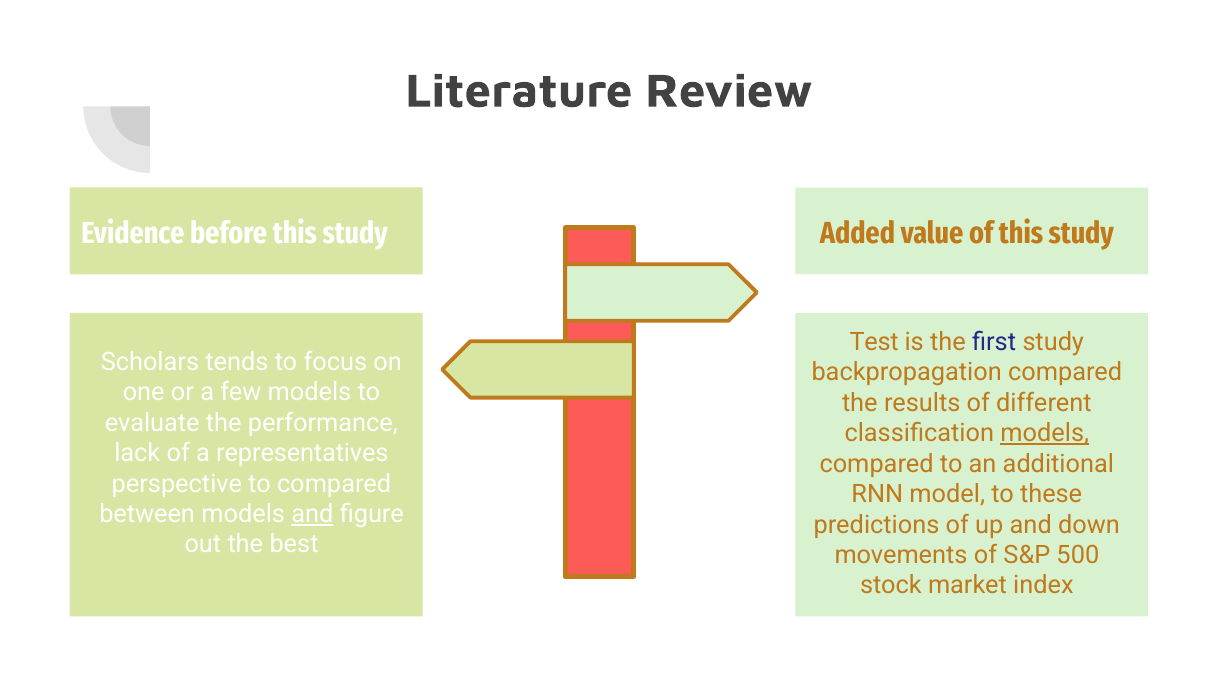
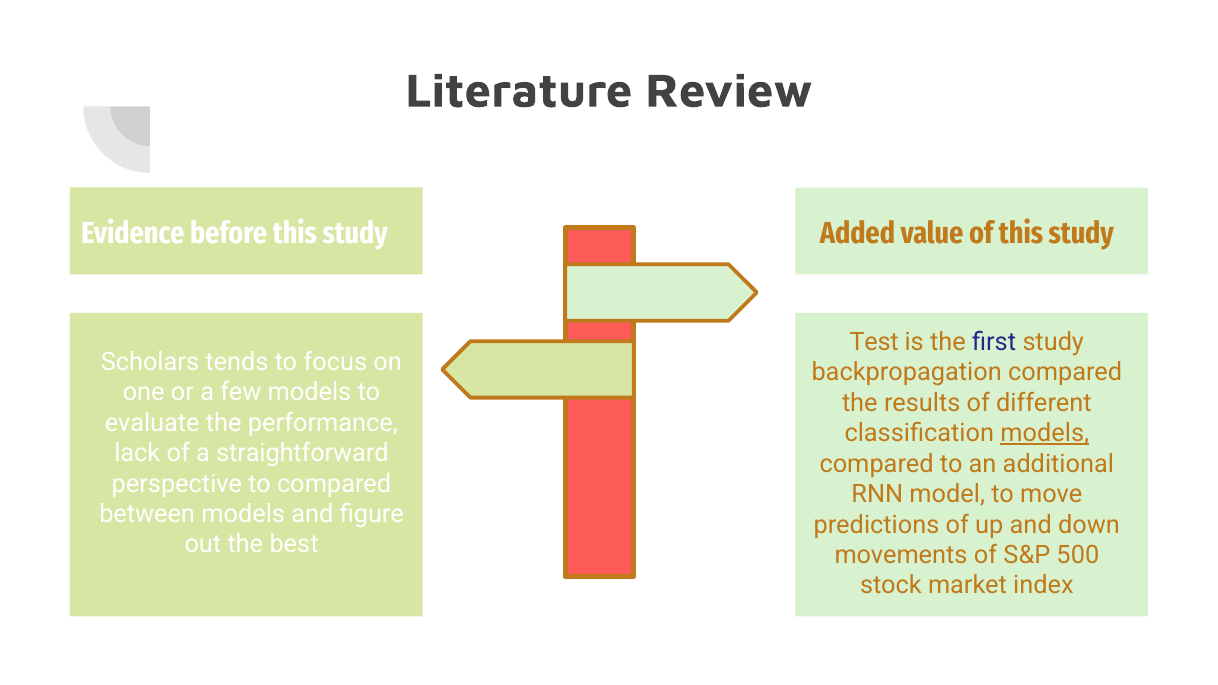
representatives: representatives -> straightforward
these: these -> move
and at (312, 514) underline: present -> none
